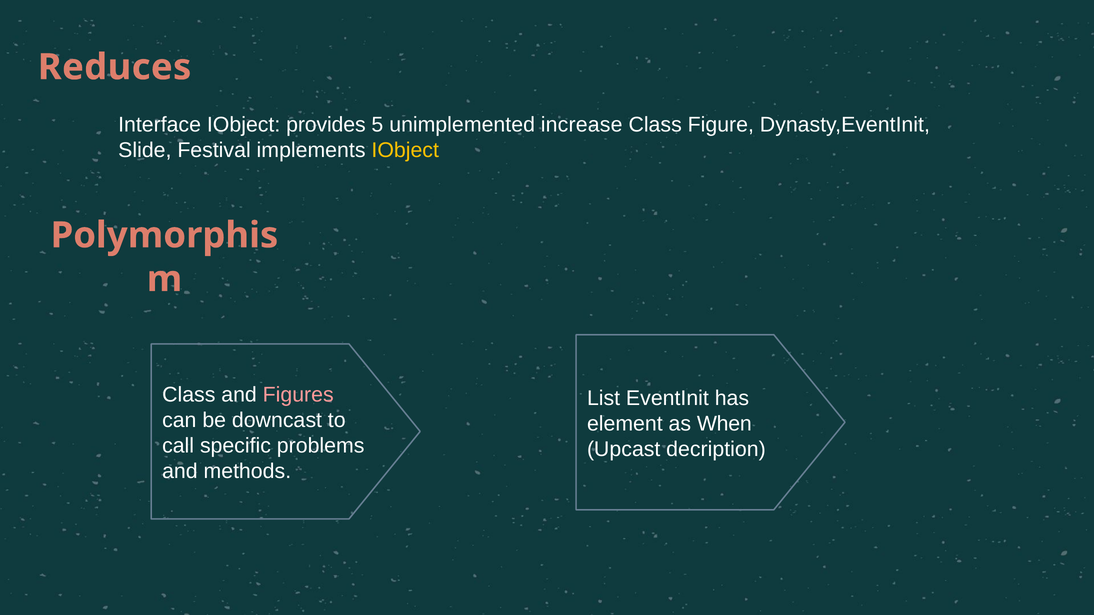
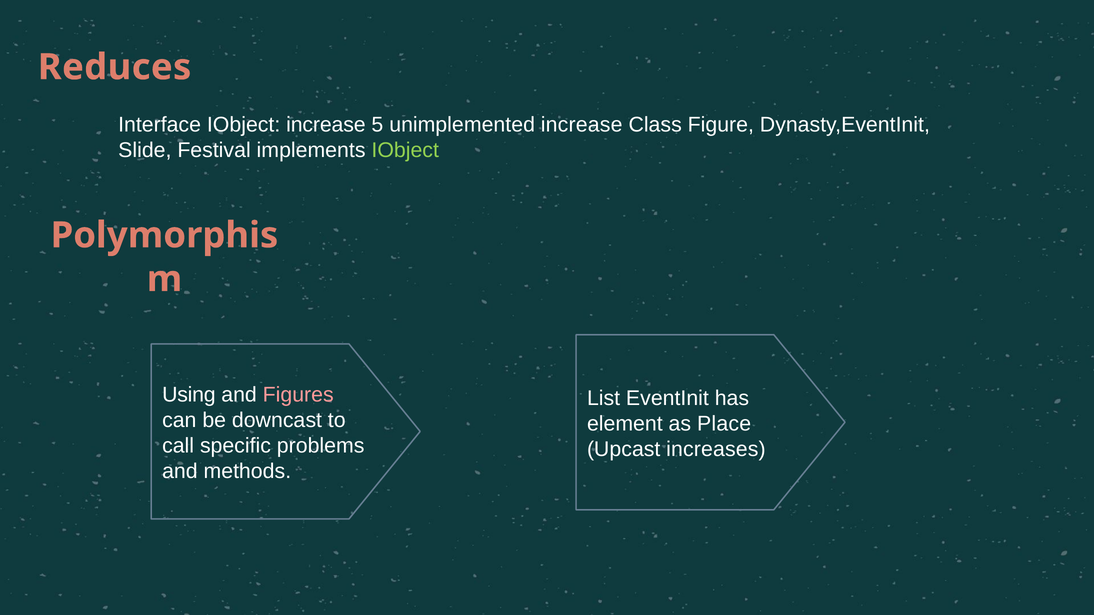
IObject provides: provides -> increase
IObject at (405, 150) colour: yellow -> light green
Class at (189, 395): Class -> Using
When: When -> Place
decription: decription -> increases
